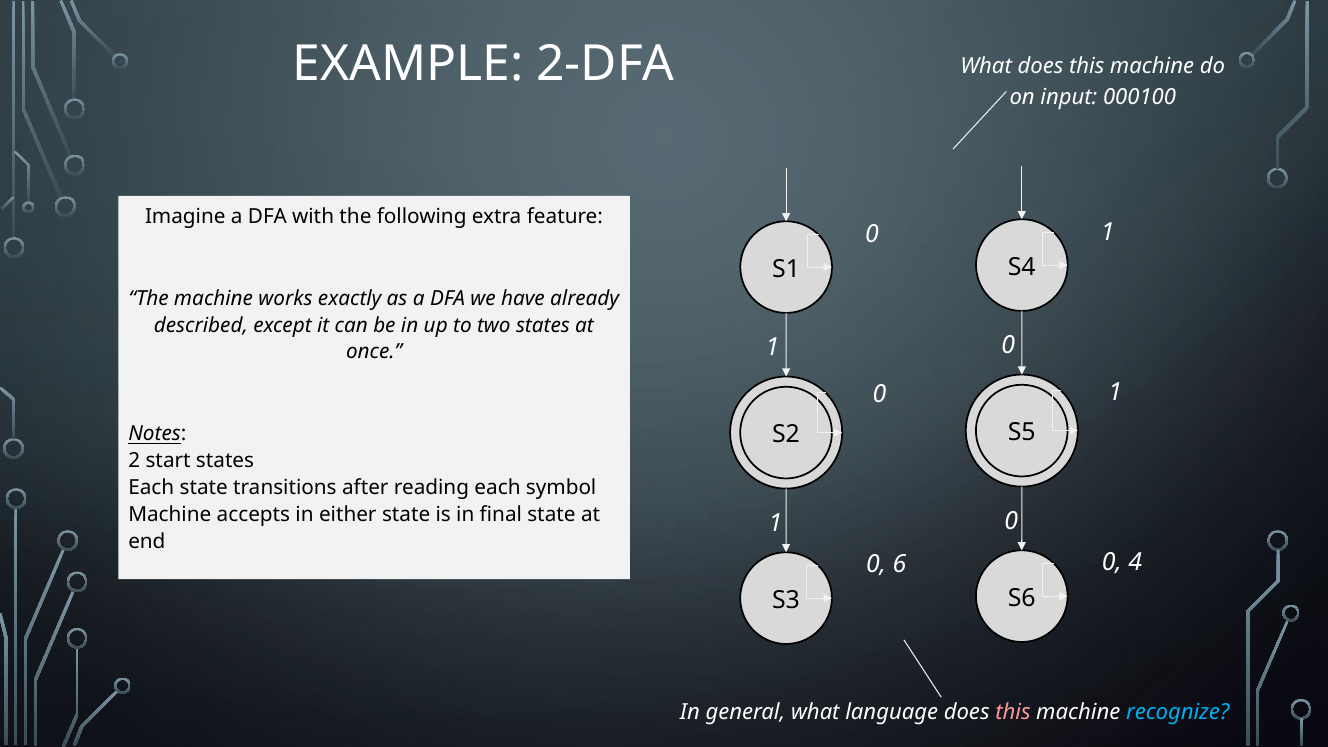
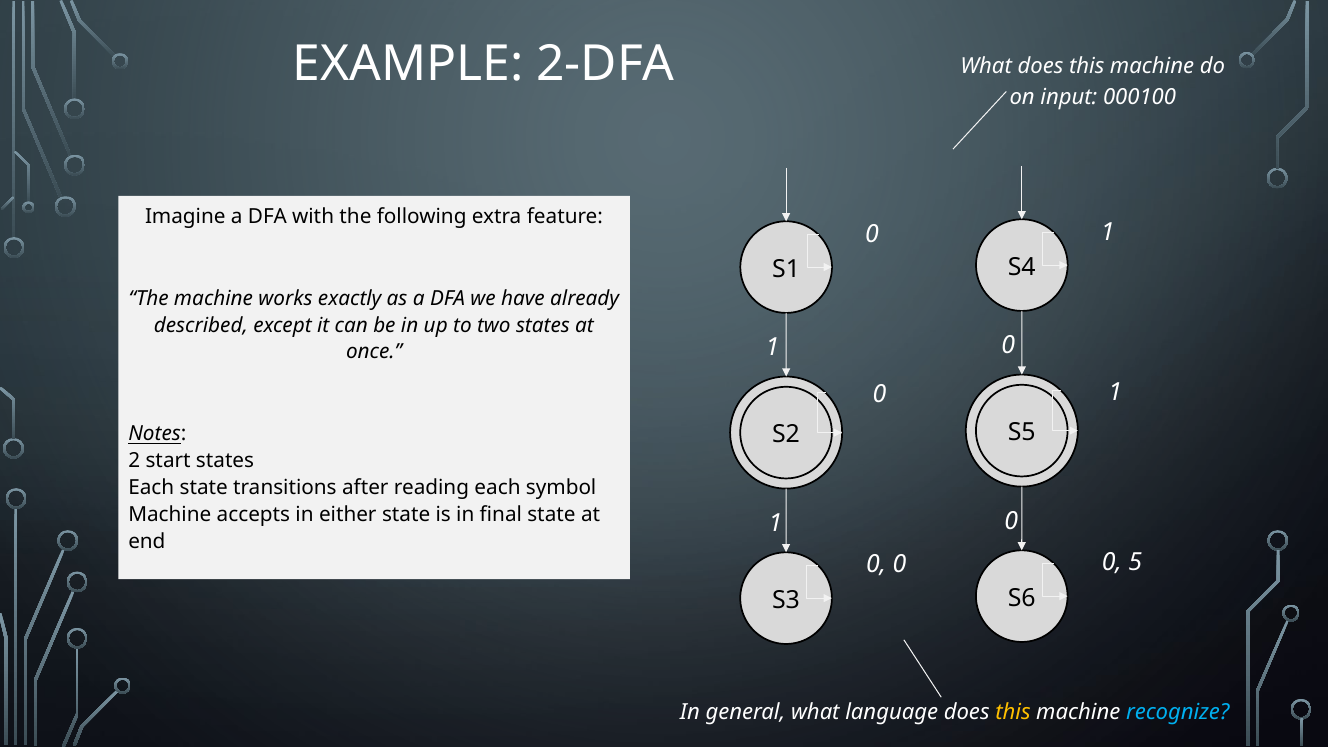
4: 4 -> 5
6 at (899, 565): 6 -> 0
this at (1013, 712) colour: pink -> yellow
